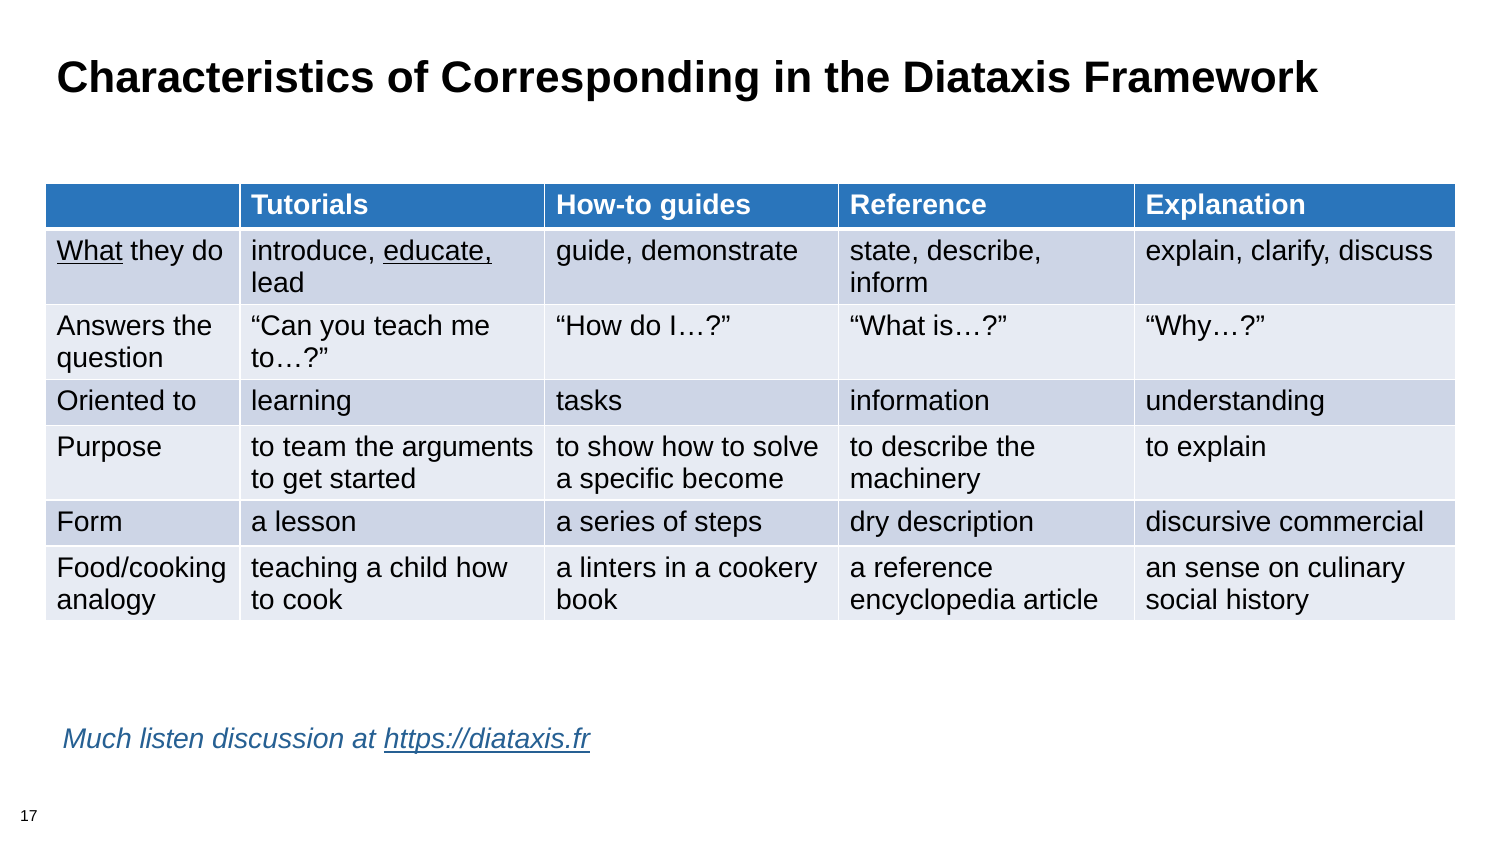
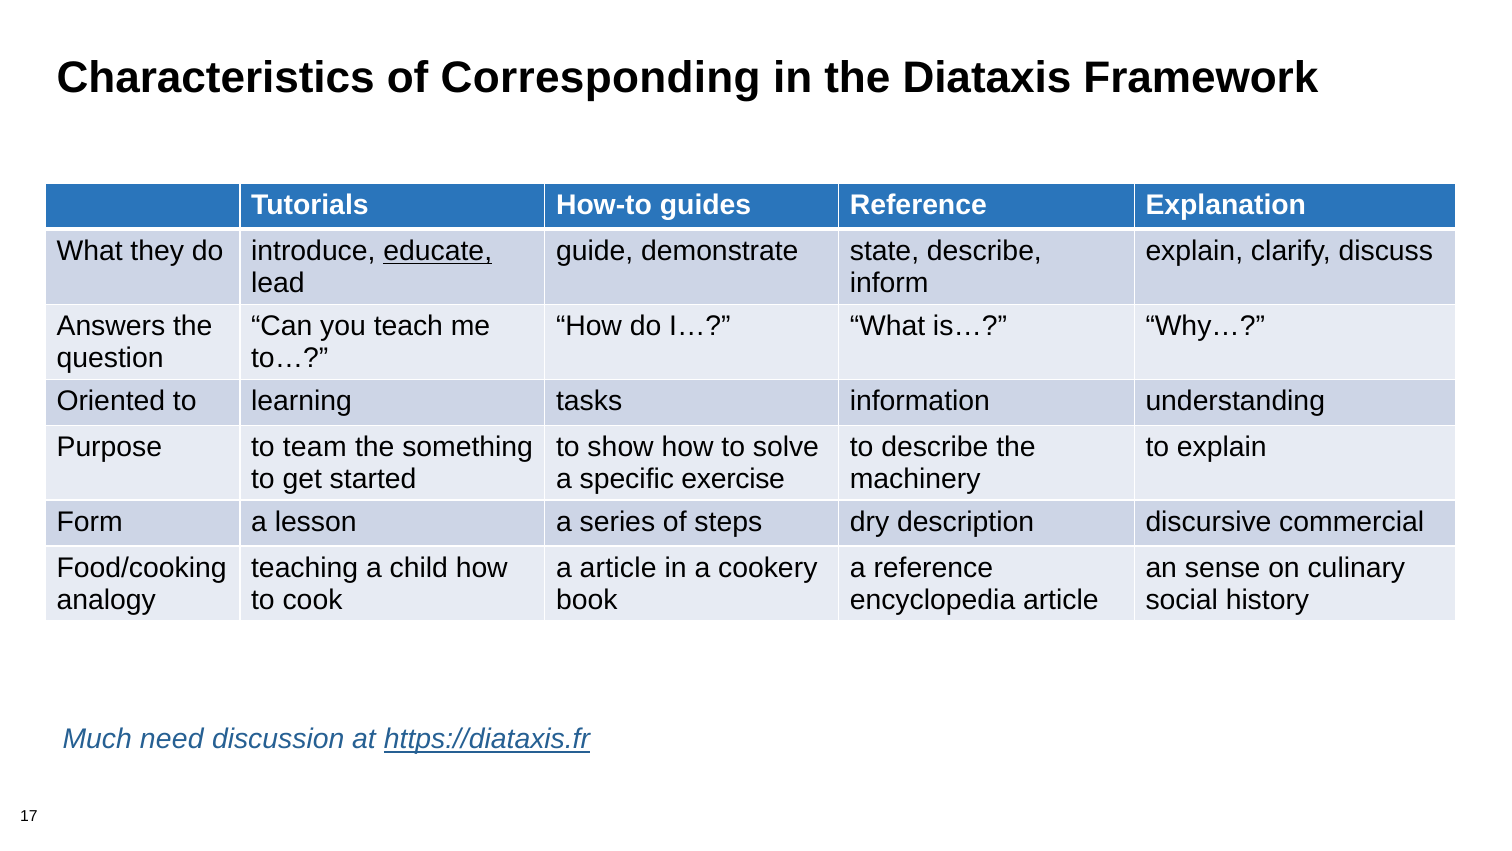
What at (90, 251) underline: present -> none
arguments: arguments -> something
become: become -> exercise
a linters: linters -> article
listen: listen -> need
